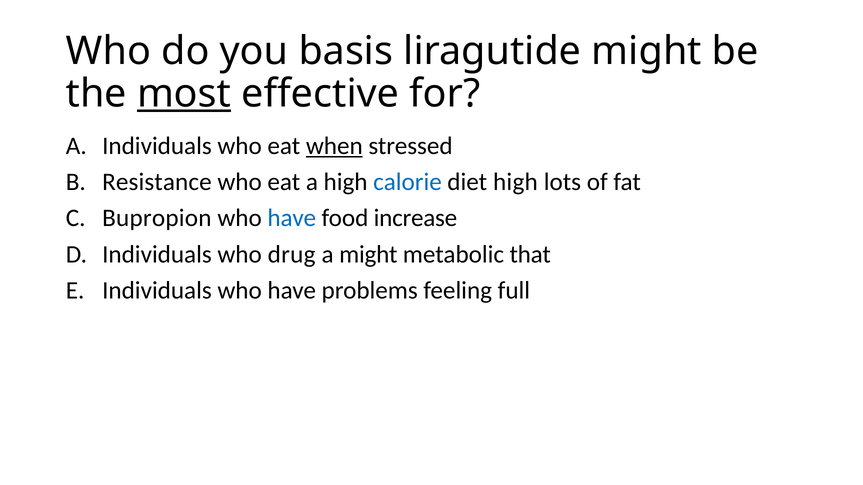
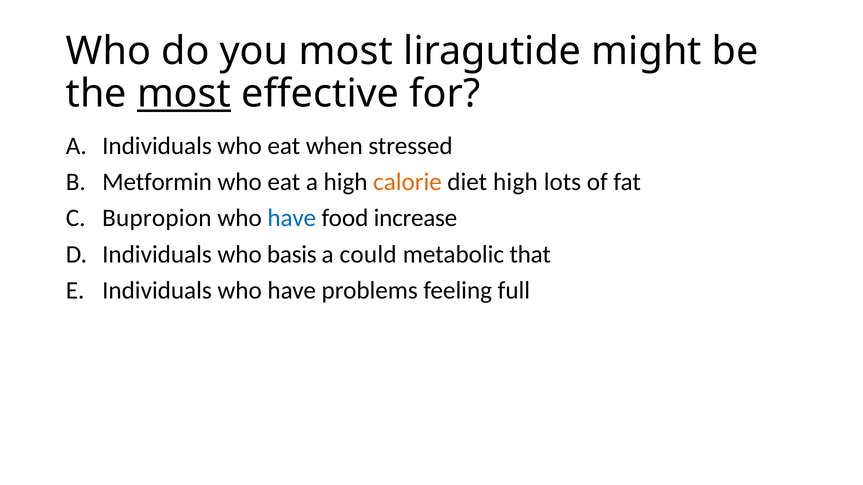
you basis: basis -> most
when underline: present -> none
Resistance: Resistance -> Metformin
calorie colour: blue -> orange
drug: drug -> basis
a might: might -> could
